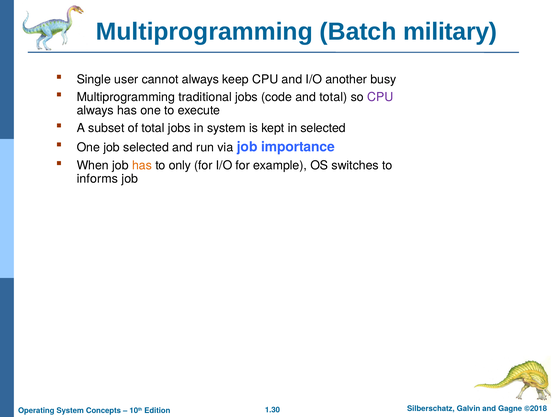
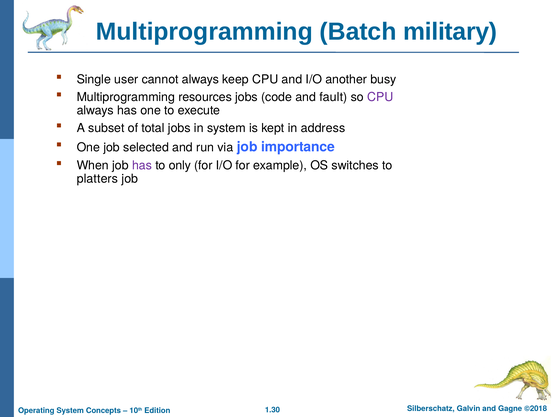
traditional: traditional -> resources
and total: total -> fault
in selected: selected -> address
has at (142, 166) colour: orange -> purple
informs: informs -> platters
